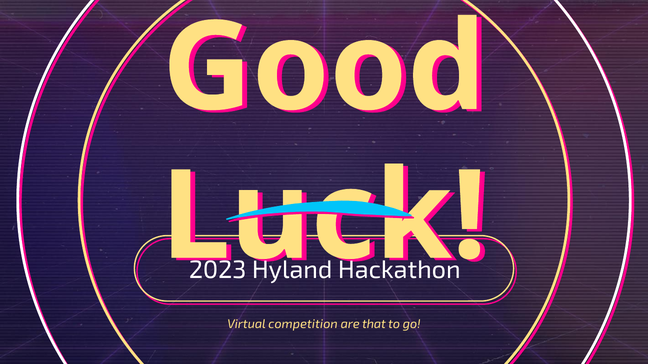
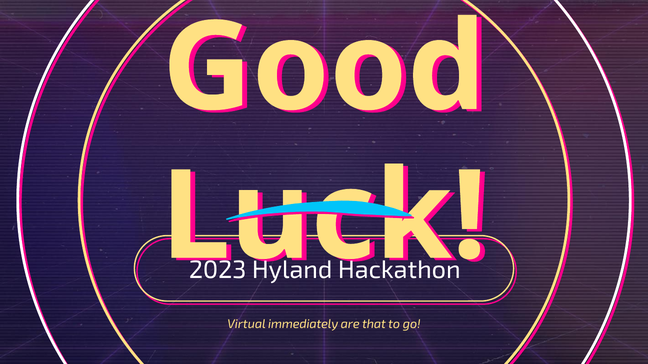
competition: competition -> immediately
